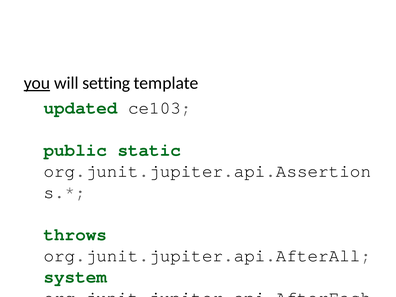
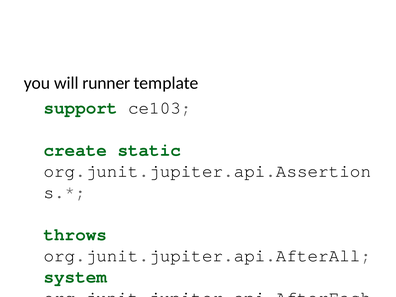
you underline: present -> none
setting: setting -> runner
updated: updated -> support
public: public -> create
